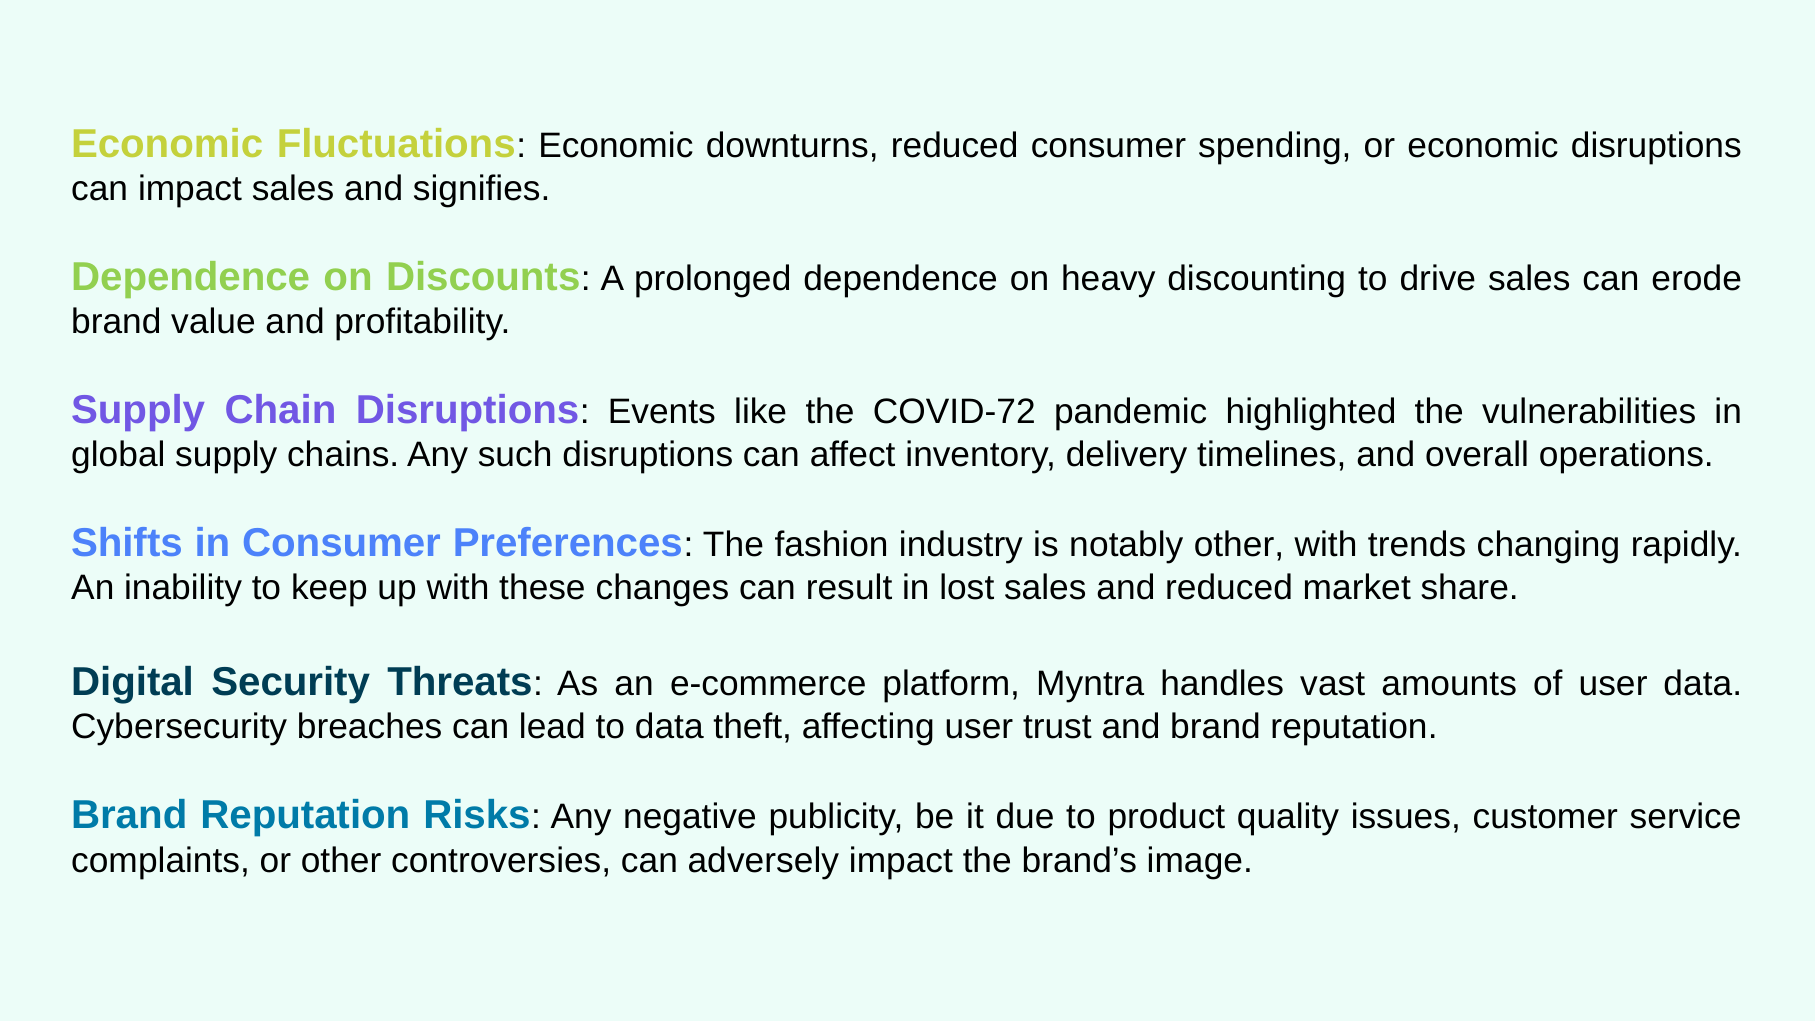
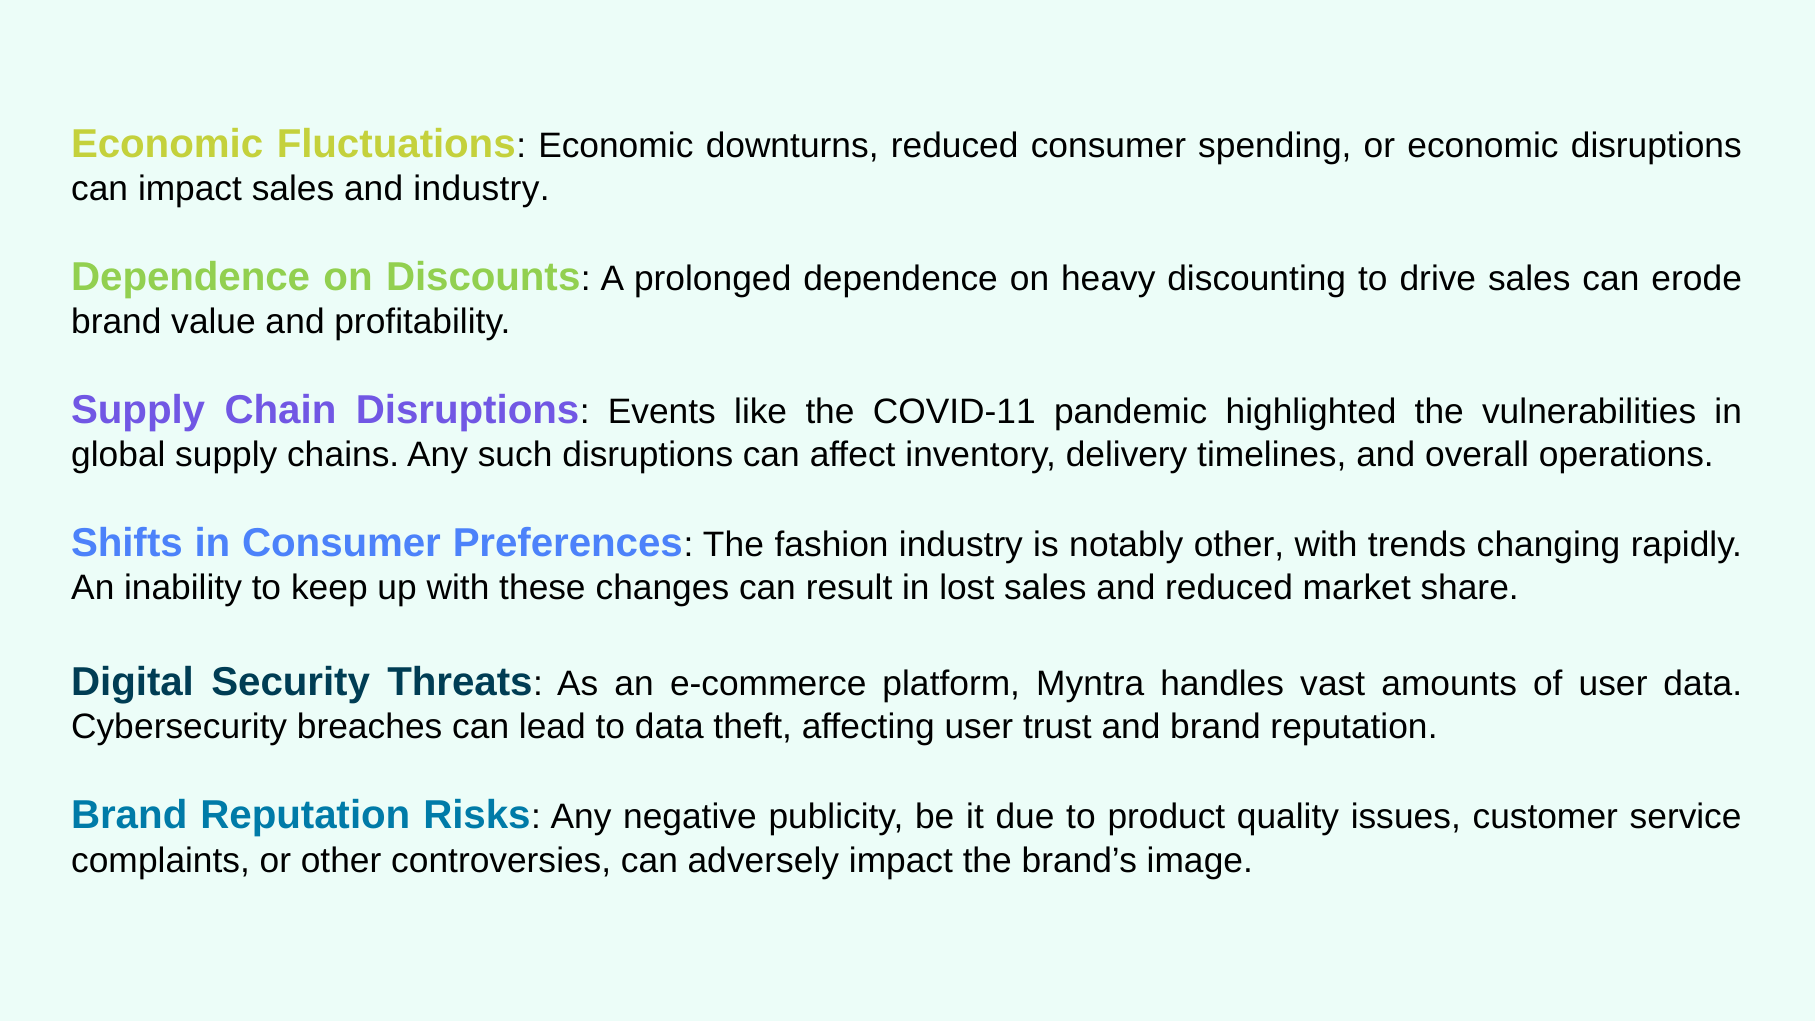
and signifies: signifies -> industry
COVID-72: COVID-72 -> COVID-11
